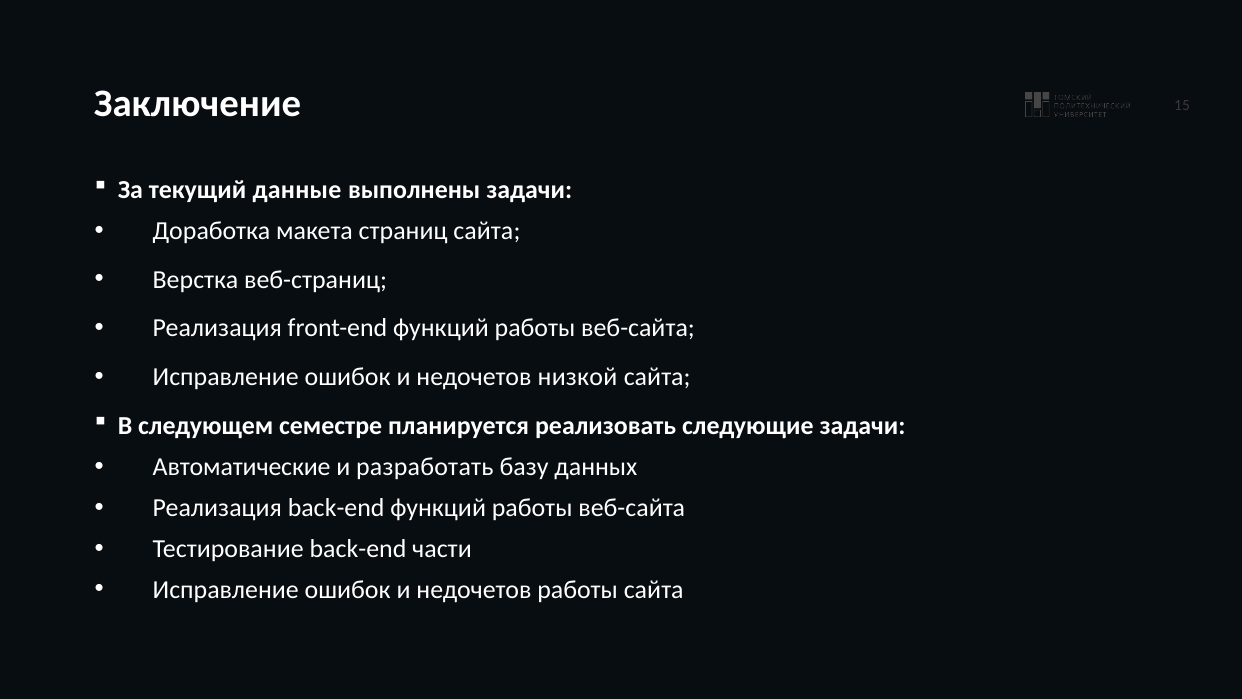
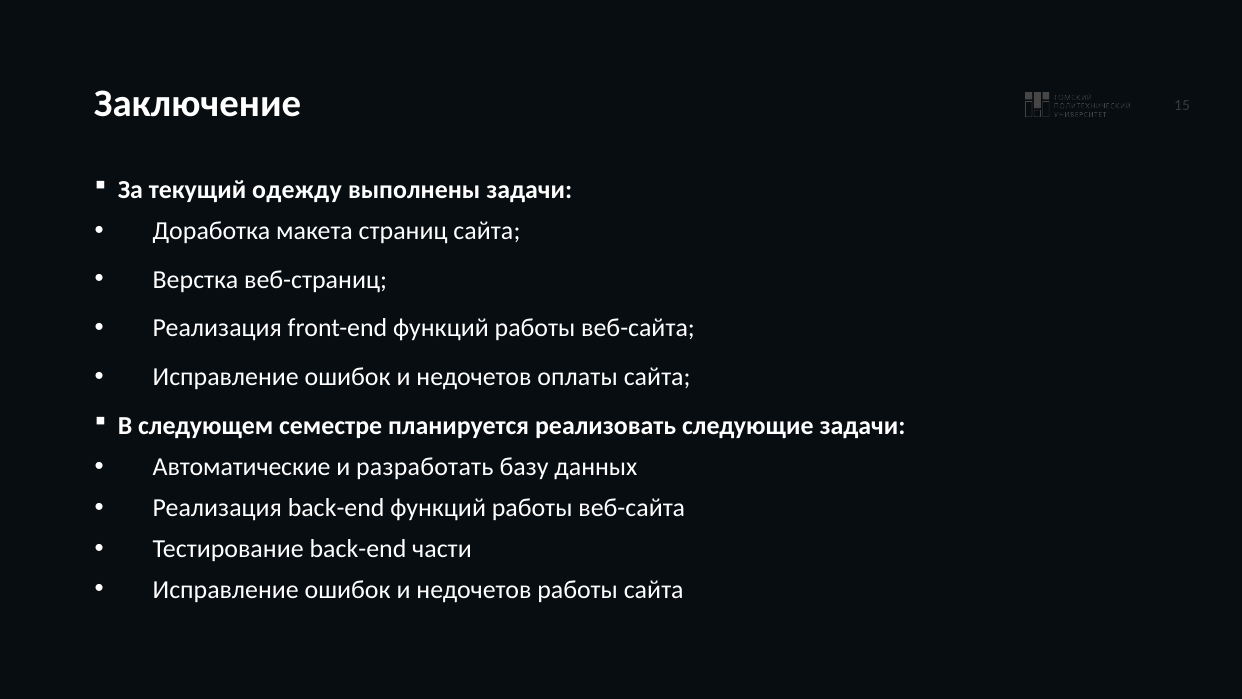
данные: данные -> одежду
низкой: низкой -> оплаты
